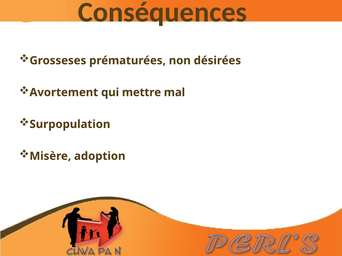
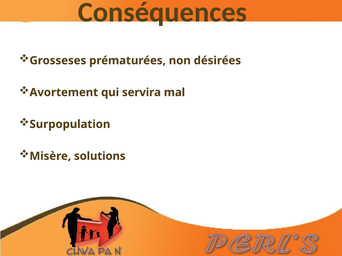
mettre: mettre -> servira
adoption: adoption -> solutions
